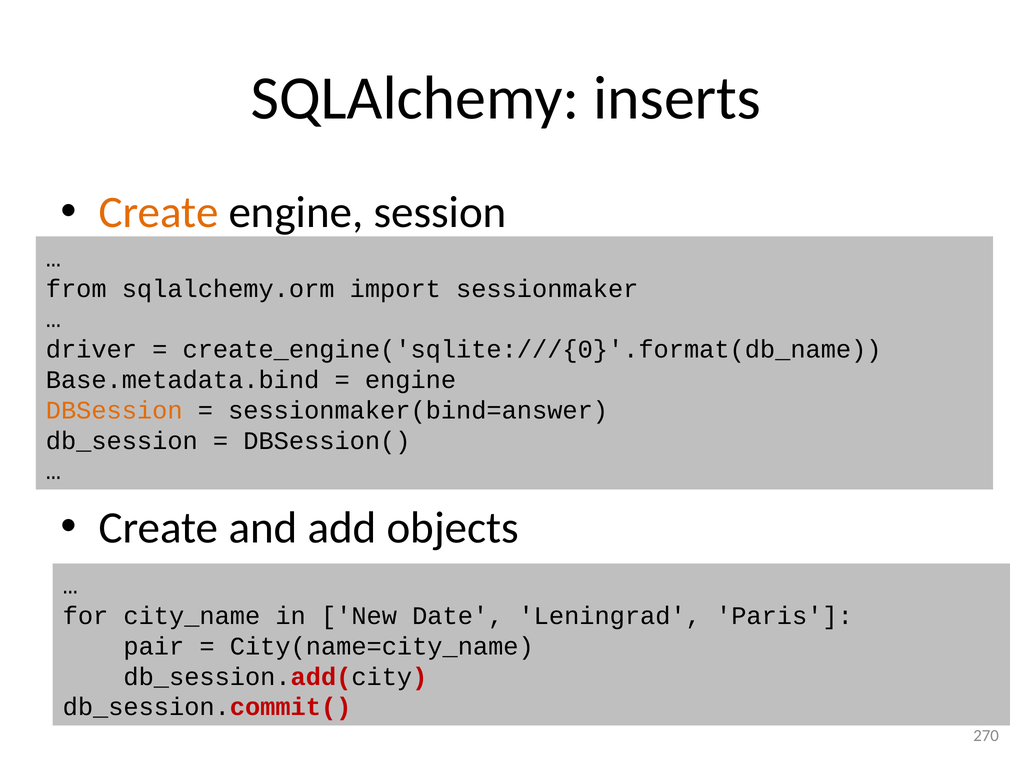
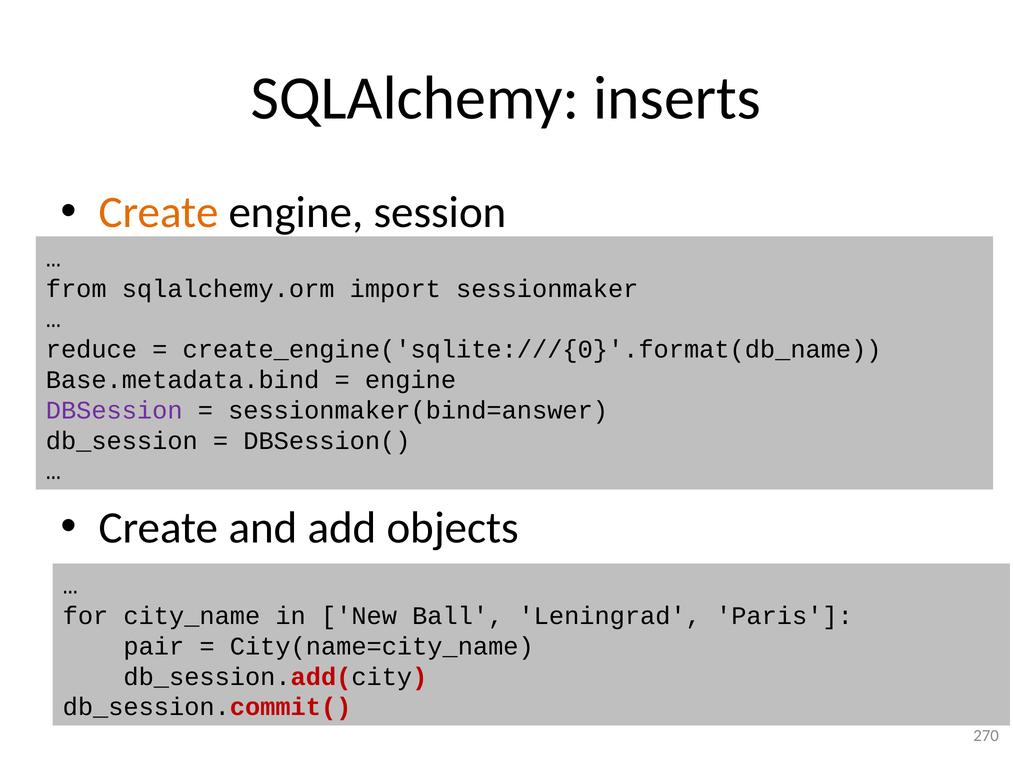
driver: driver -> reduce
DBSession colour: orange -> purple
Date: Date -> Ball
